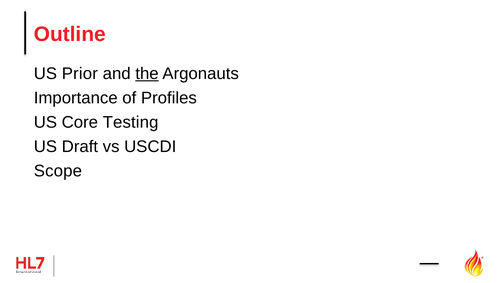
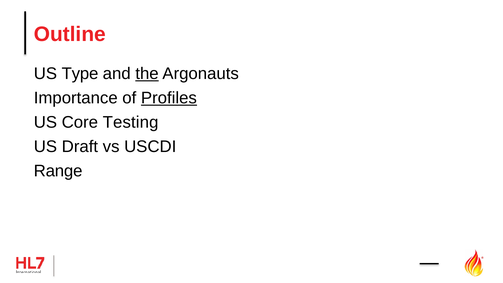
Prior: Prior -> Type
Profiles underline: none -> present
Scope: Scope -> Range
